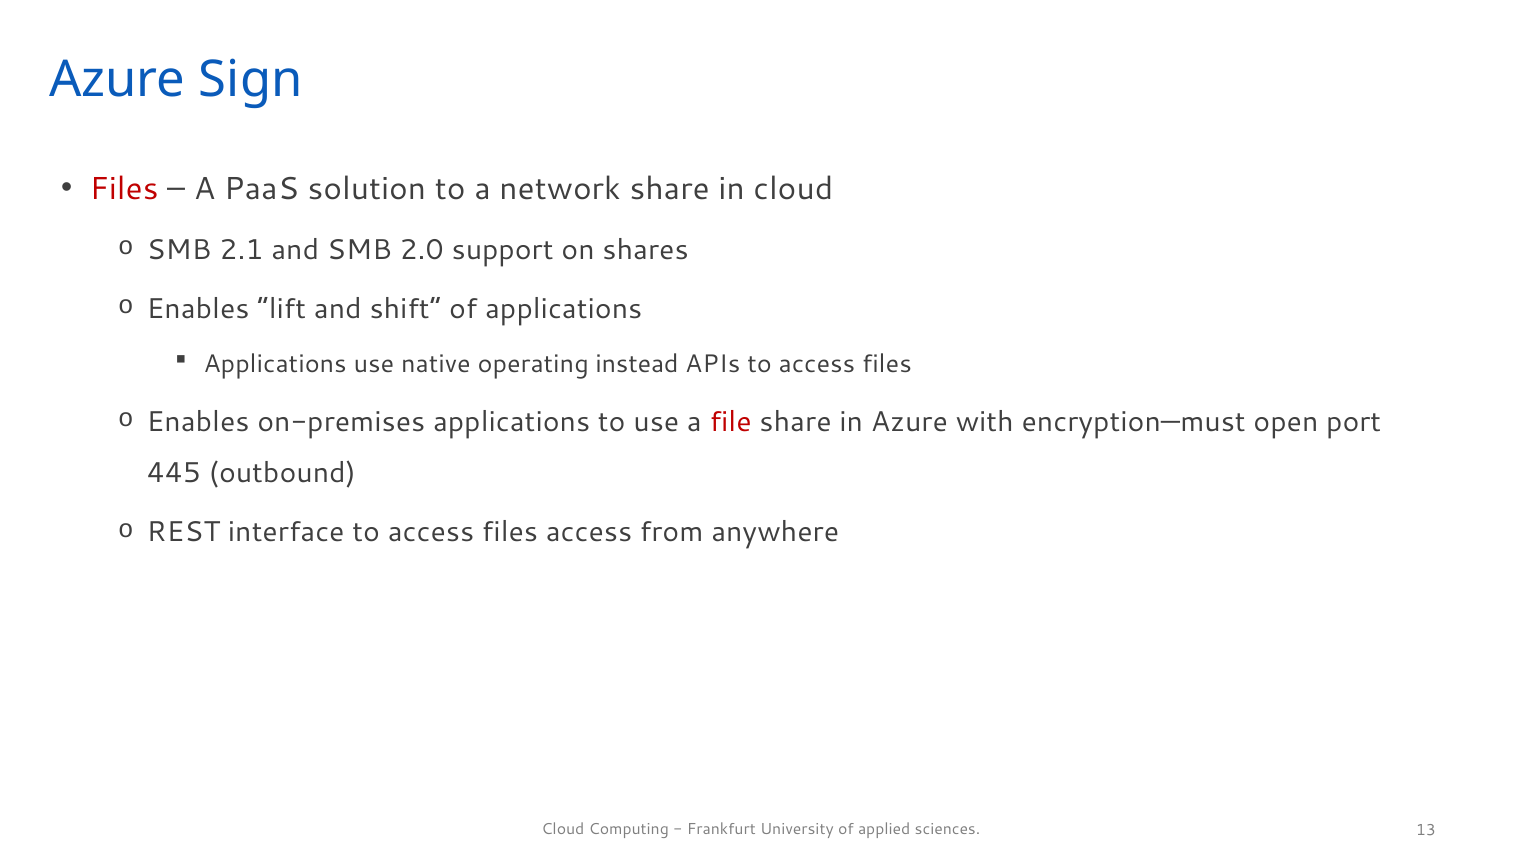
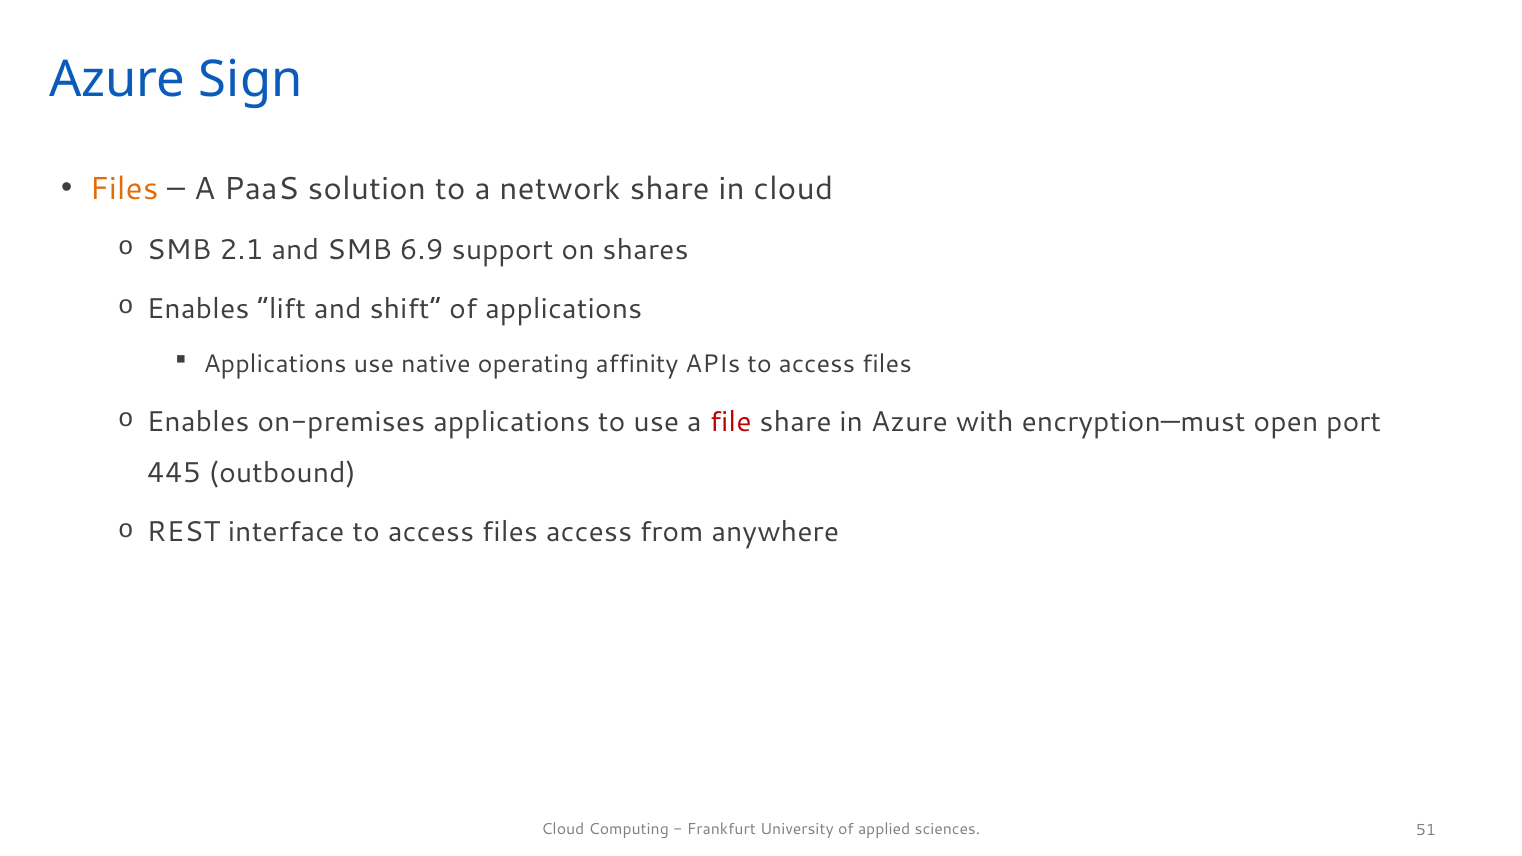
Files at (124, 189) colour: red -> orange
2.0: 2.0 -> 6.9
instead: instead -> affinity
13: 13 -> 51
